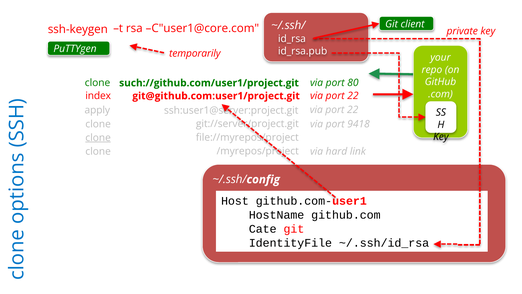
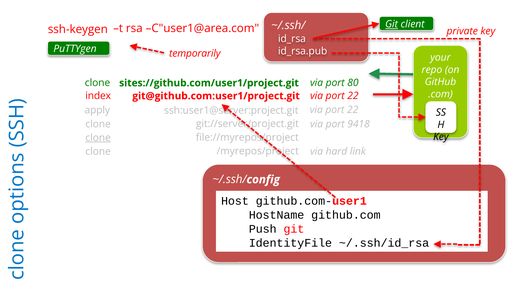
Git at (392, 24) underline: none -> present
C"user1@core.com: C"user1@core.com -> C"user1@area.com
such://github.com/user1/project.git: such://github.com/user1/project.git -> sites://github.com/user1/project.git
Cate: Cate -> Push
